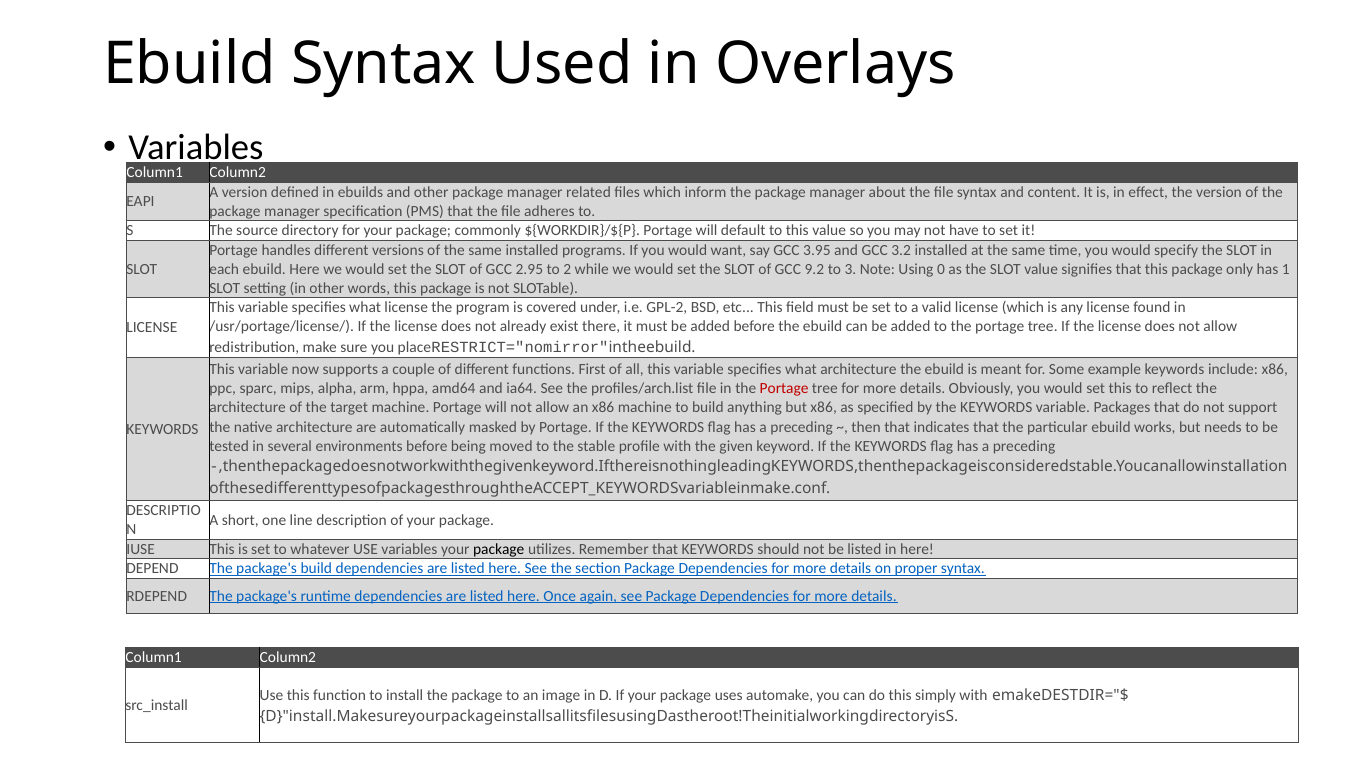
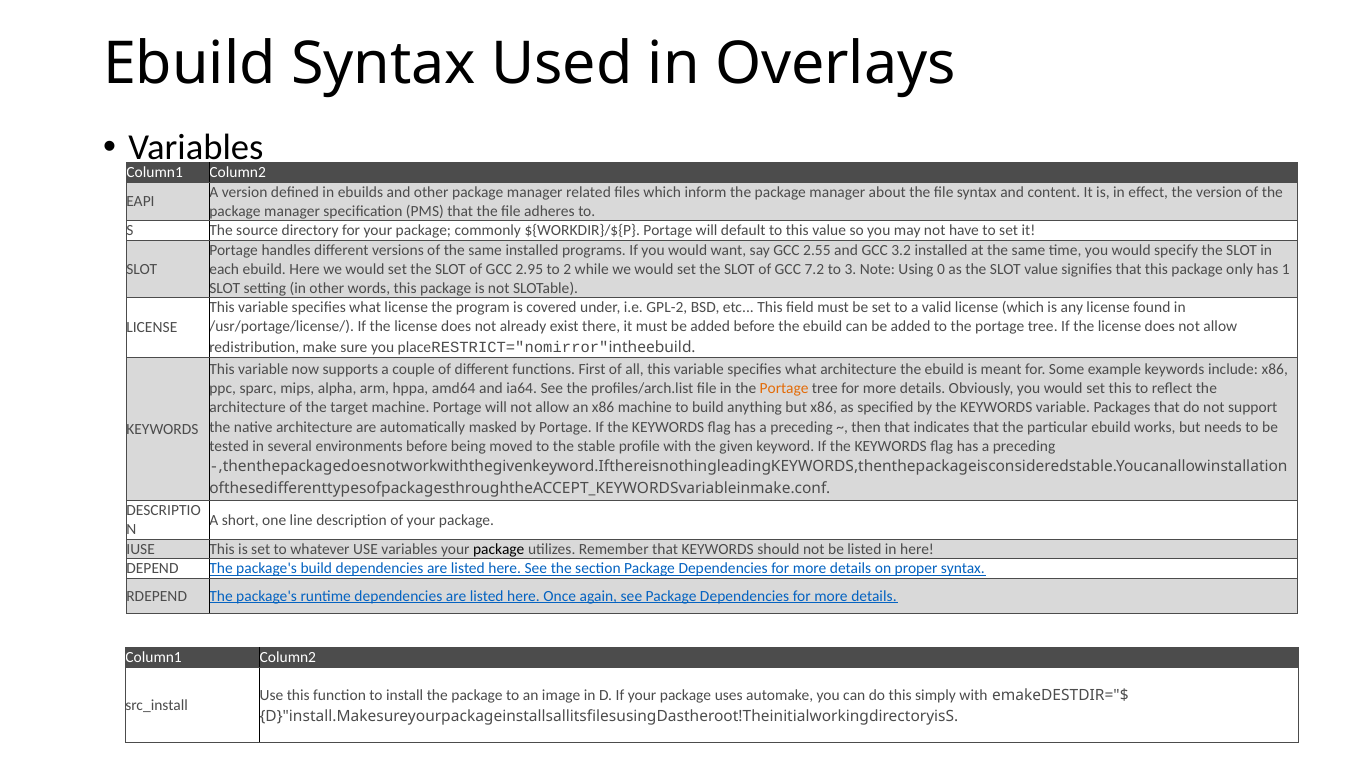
3.95: 3.95 -> 2.55
9.2: 9.2 -> 7.2
Portage at (784, 389) colour: red -> orange
